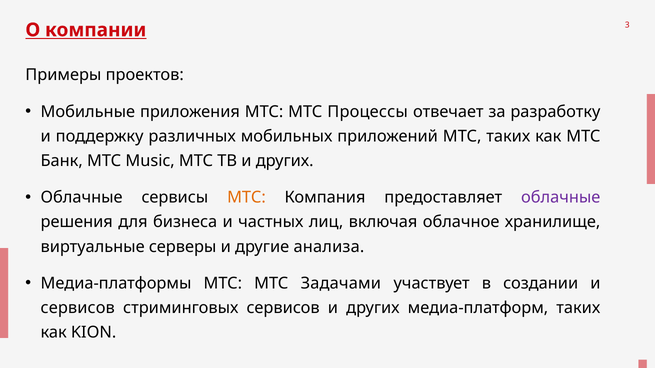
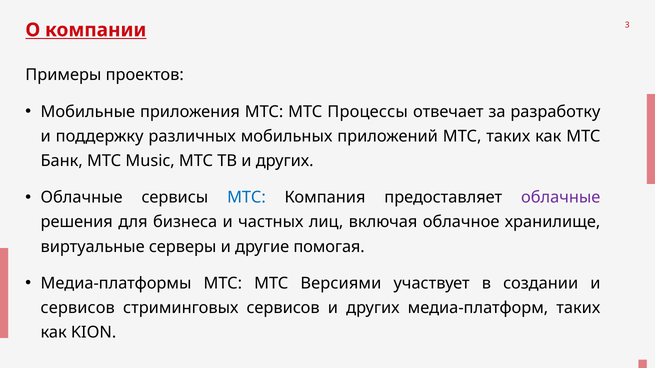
МТС at (246, 198) colour: orange -> blue
анализа: анализа -> помогая
Задачами: Задачами -> Версиями
